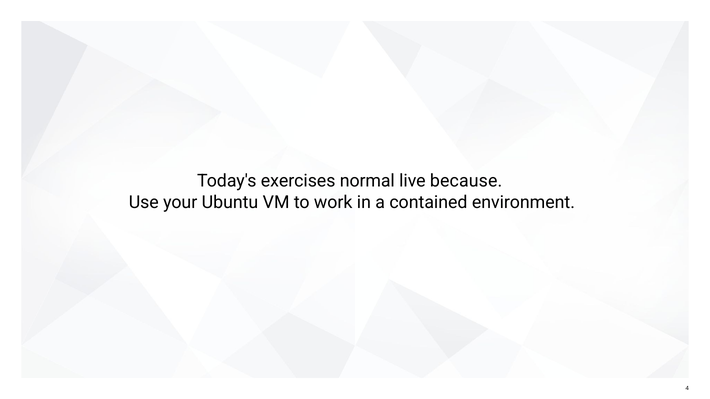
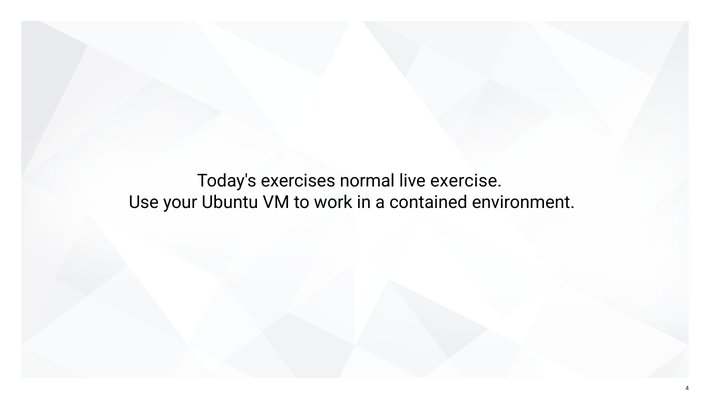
because: because -> exercise
